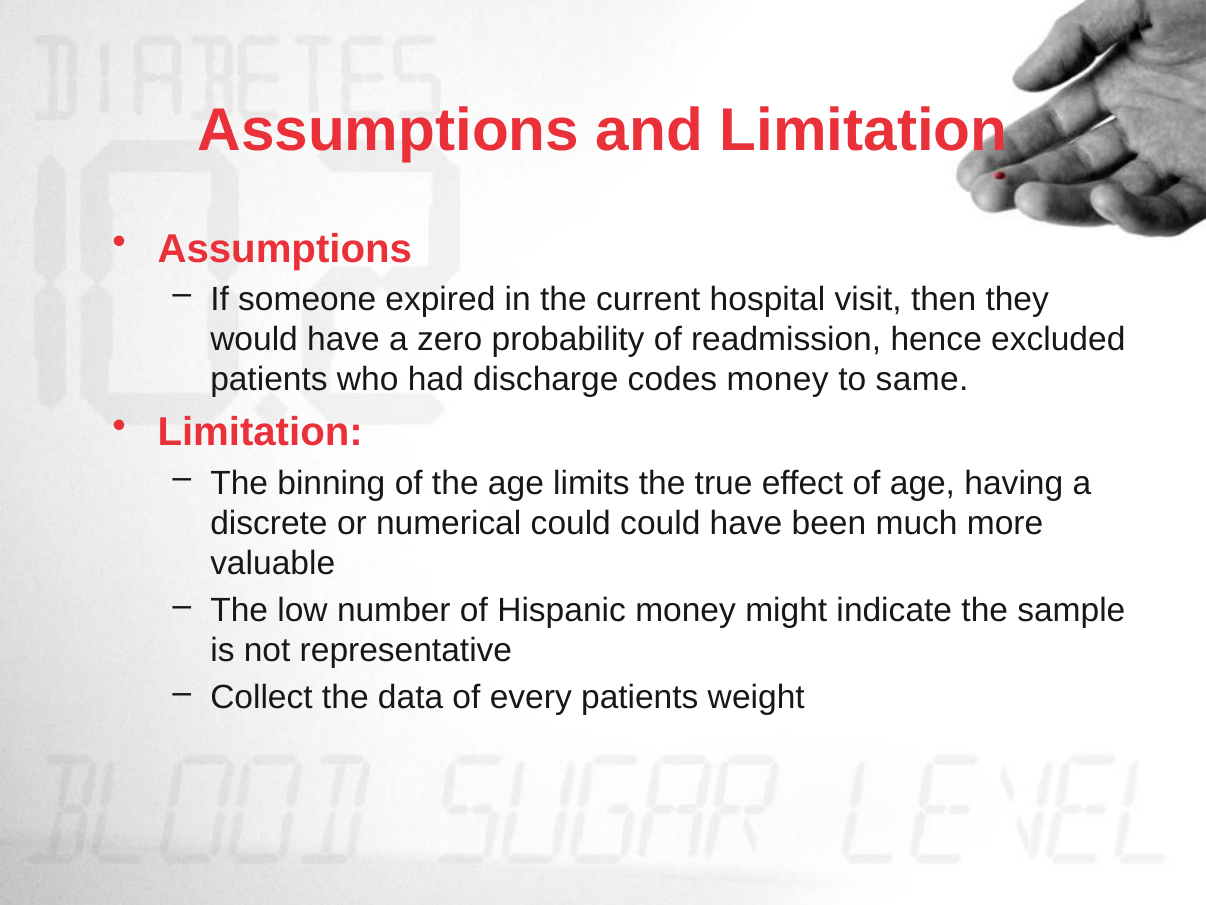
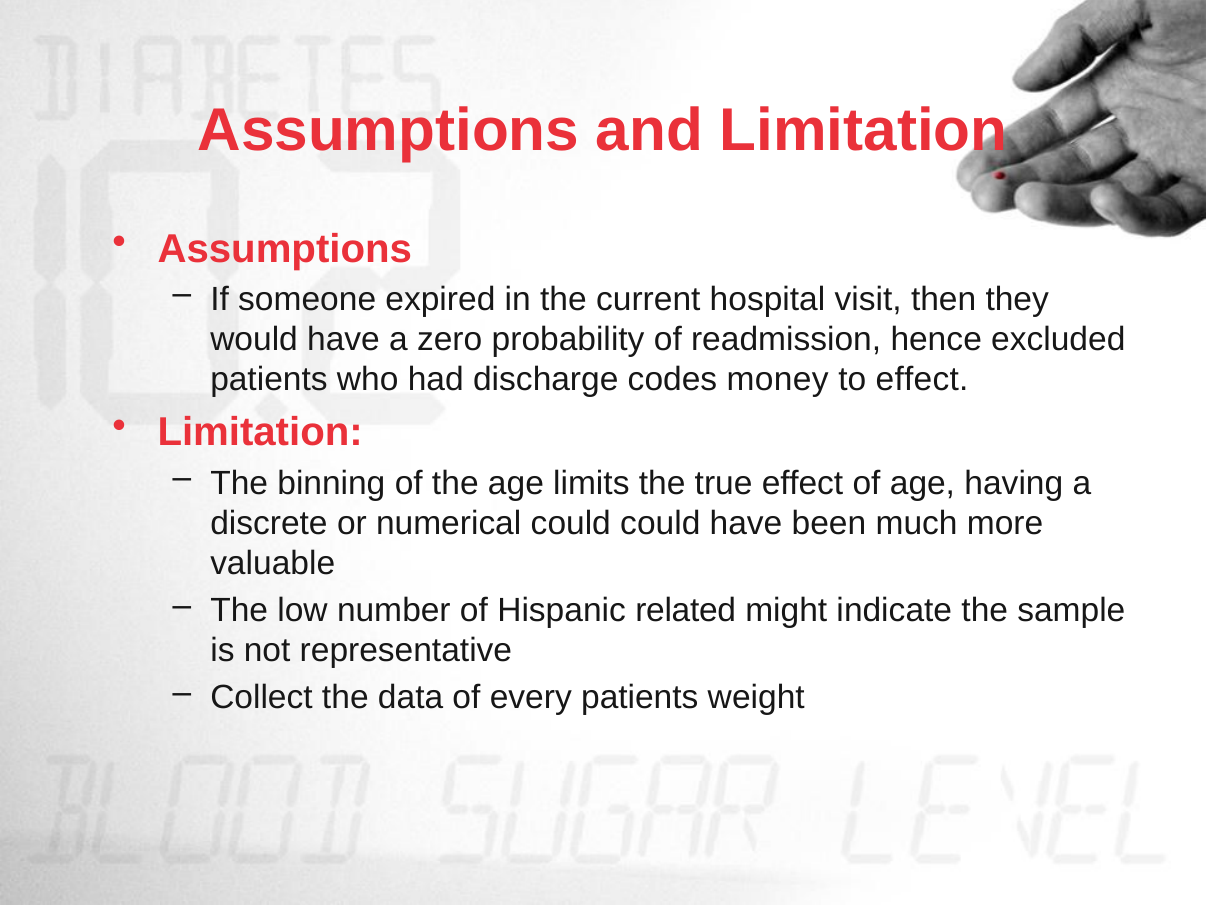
to same: same -> effect
Hispanic money: money -> related
